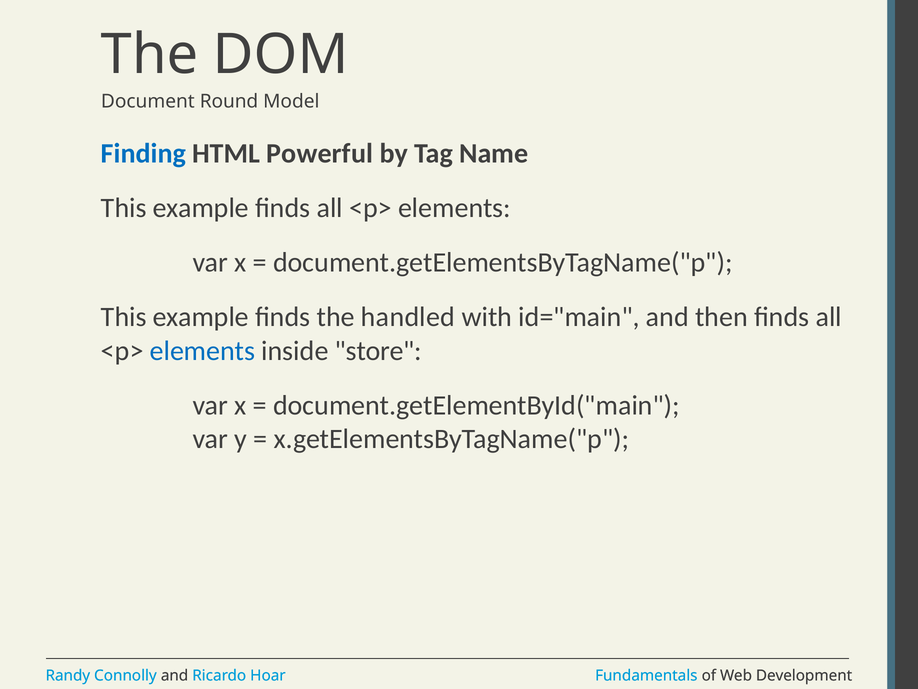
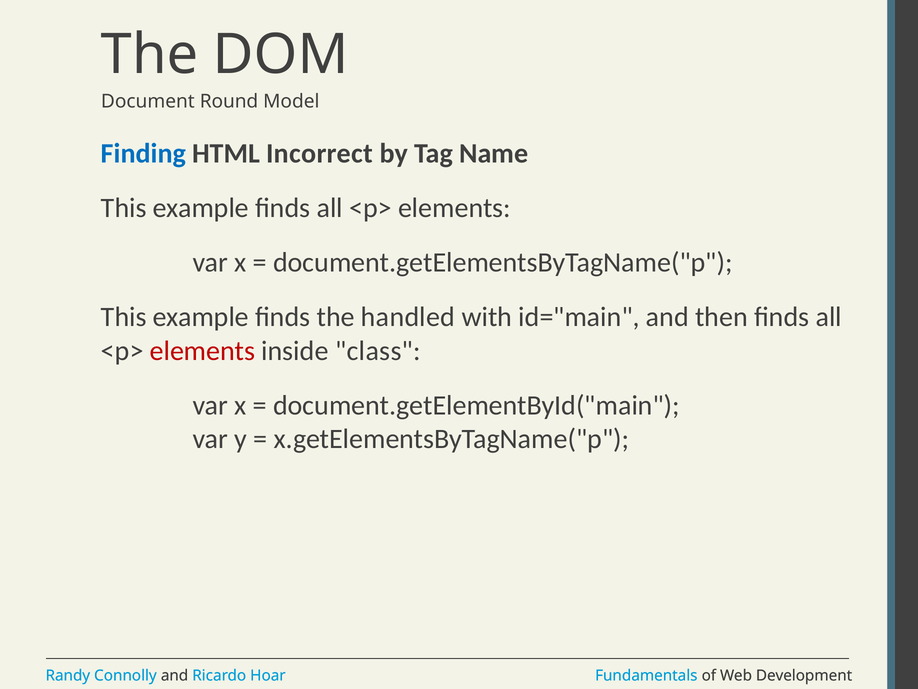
Powerful: Powerful -> Incorrect
elements at (202, 351) colour: blue -> red
store: store -> class
